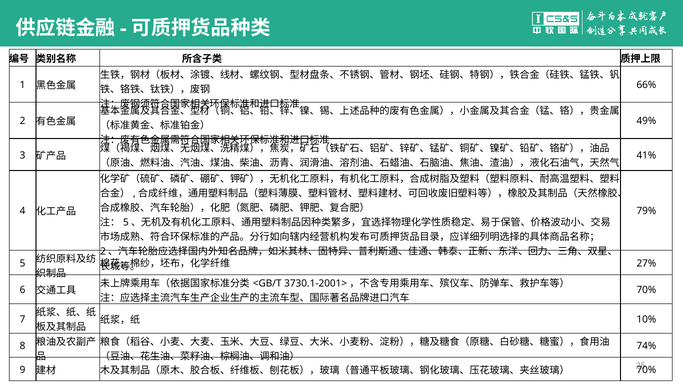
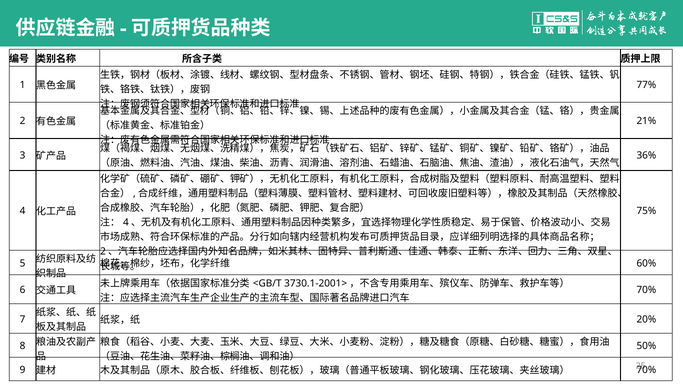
66%: 66% -> 77%
49%: 49% -> 21%
41%: 41% -> 36%
79%: 79% -> 75%
5 at (126, 223): 5 -> 4
27%: 27% -> 60%
10%: 10% -> 20%
74%: 74% -> 50%
